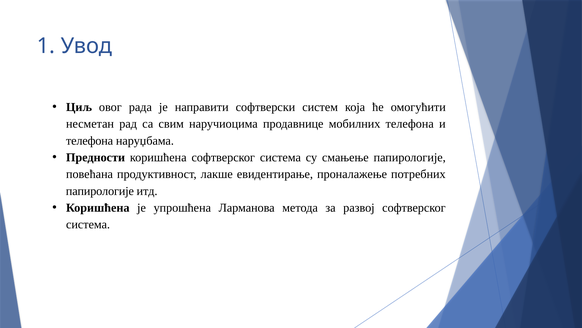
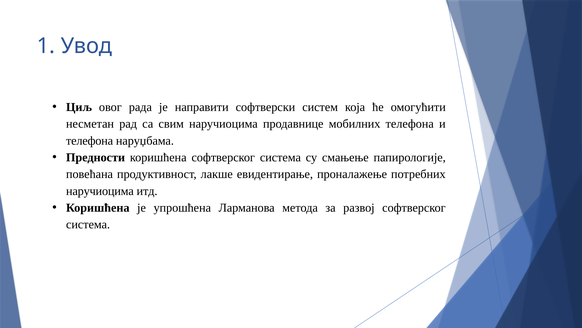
папирологије at (100, 191): папирологије -> наручиоцима
